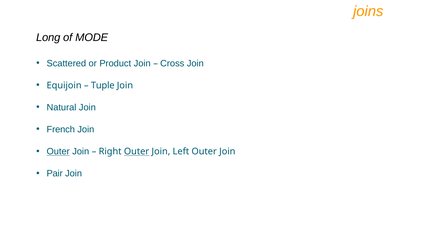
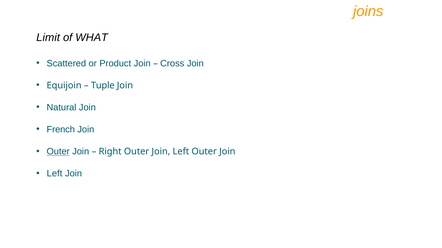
Long: Long -> Limit
MODE: MODE -> WHAT
Outer at (137, 152) underline: present -> none
Pair at (55, 174): Pair -> Left
